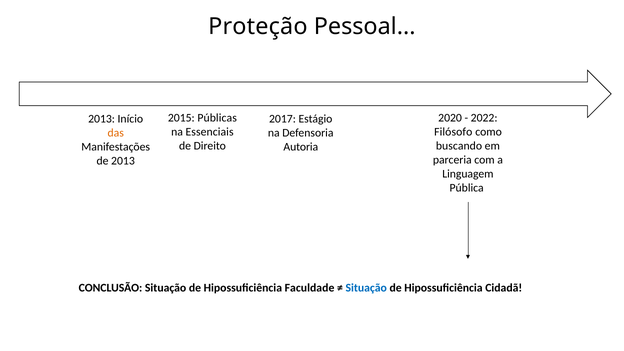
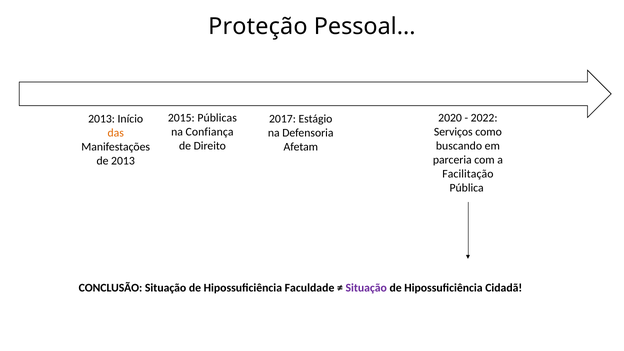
Essenciais: Essenciais -> Confiança
Filósofo: Filósofo -> Serviços
Autoria: Autoria -> Afetam
Linguagem: Linguagem -> Facilitação
Situação at (366, 288) colour: blue -> purple
